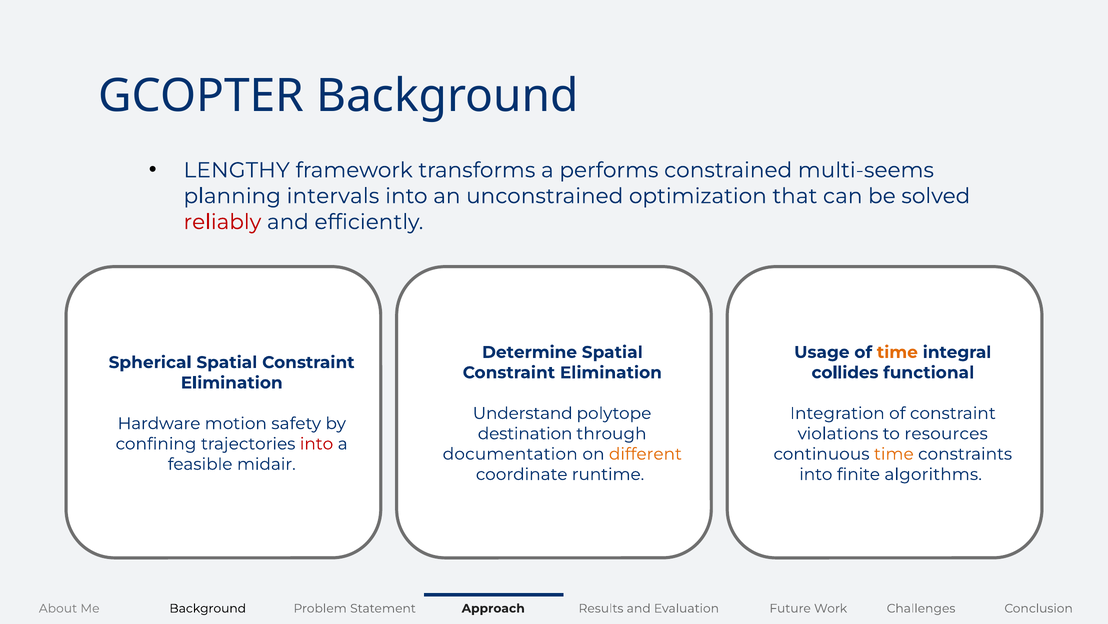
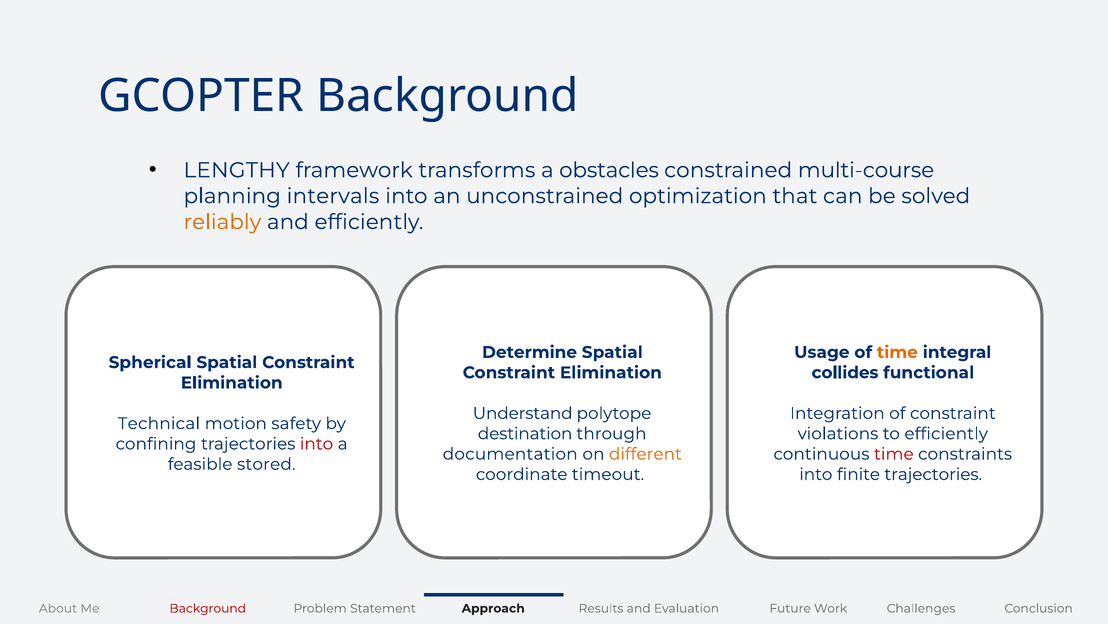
performs: performs -> obstacles
multi-seems: multi-seems -> multi-course
reliably colour: red -> orange
Hardware: Hardware -> Technical
to resources: resources -> efficiently
time at (894, 454) colour: orange -> red
midair: midair -> stored
runtime: runtime -> timeout
finite algorithms: algorithms -> trajectories
Background at (208, 608) colour: black -> red
